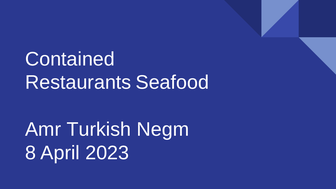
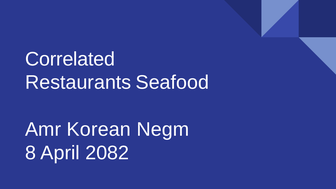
Contained: Contained -> Correlated
Turkish: Turkish -> Korean
2023: 2023 -> 2082
